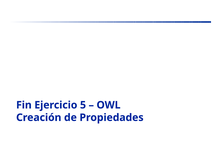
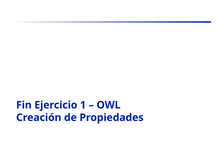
5: 5 -> 1
